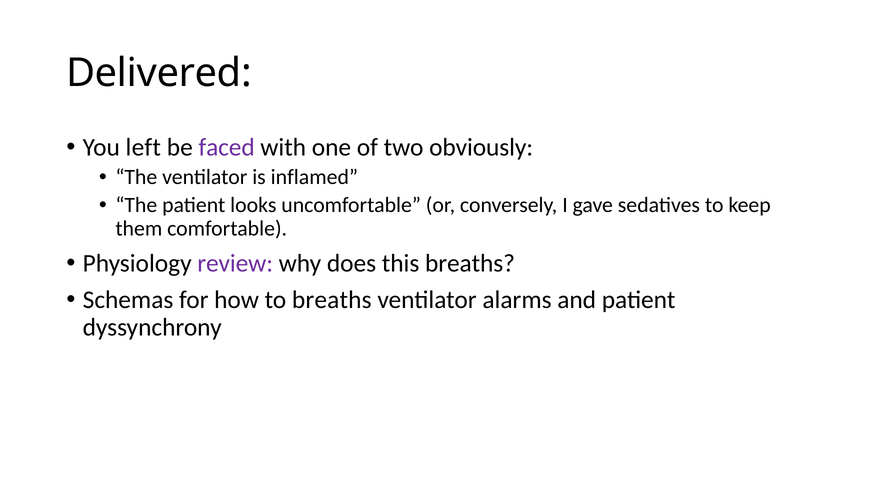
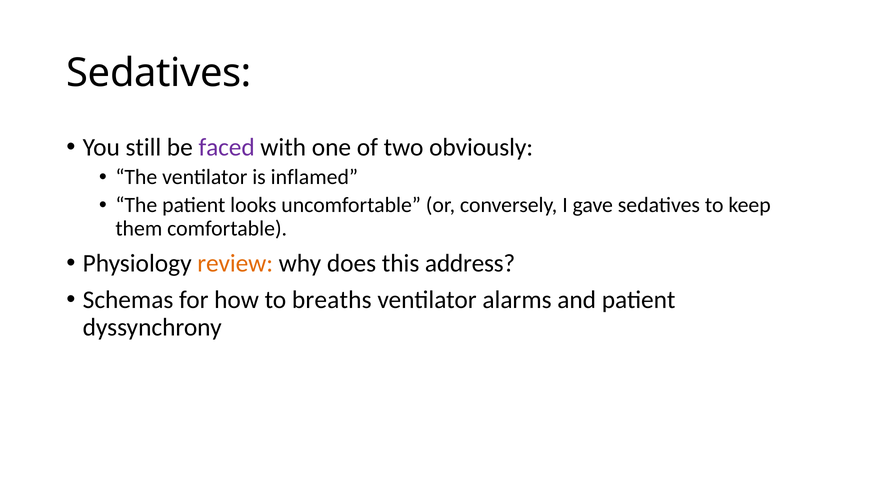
Delivered at (159, 73): Delivered -> Sedatives
left: left -> still
review colour: purple -> orange
this breaths: breaths -> address
